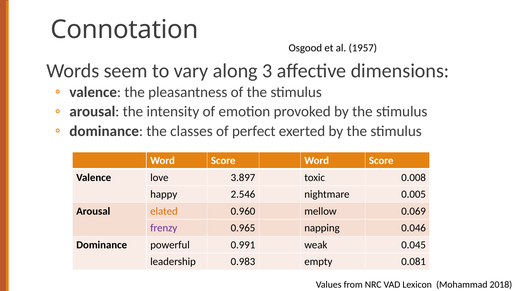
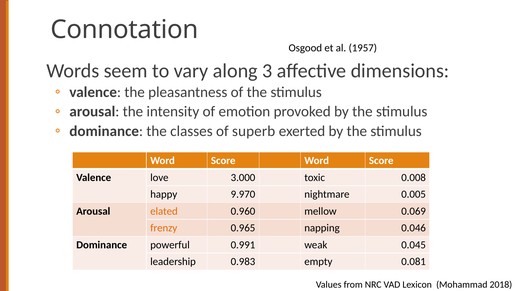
perfect: perfect -> superb
3.897: 3.897 -> 3.000
2.546: 2.546 -> 9.970
frenzy colour: purple -> orange
